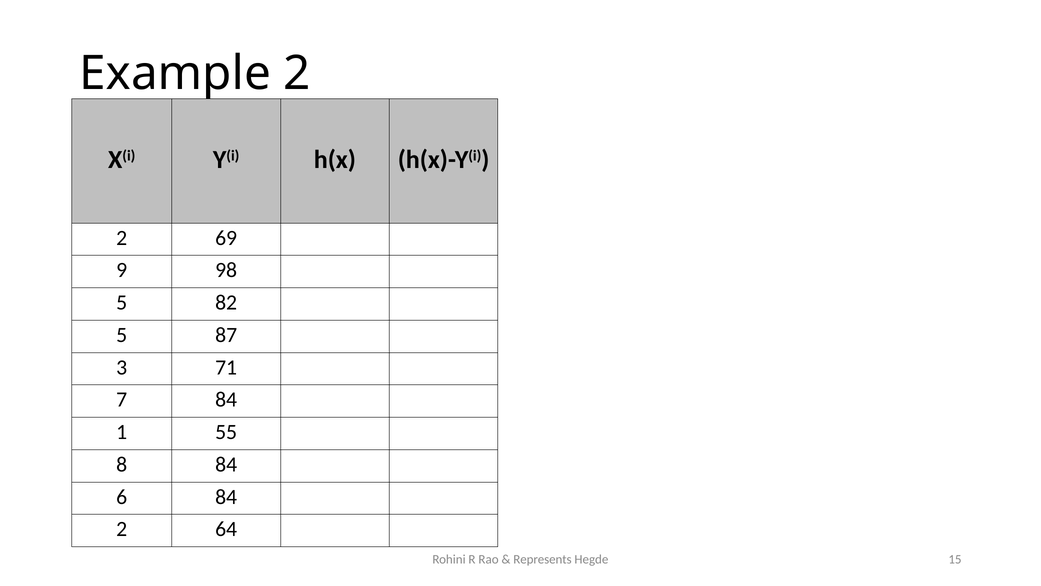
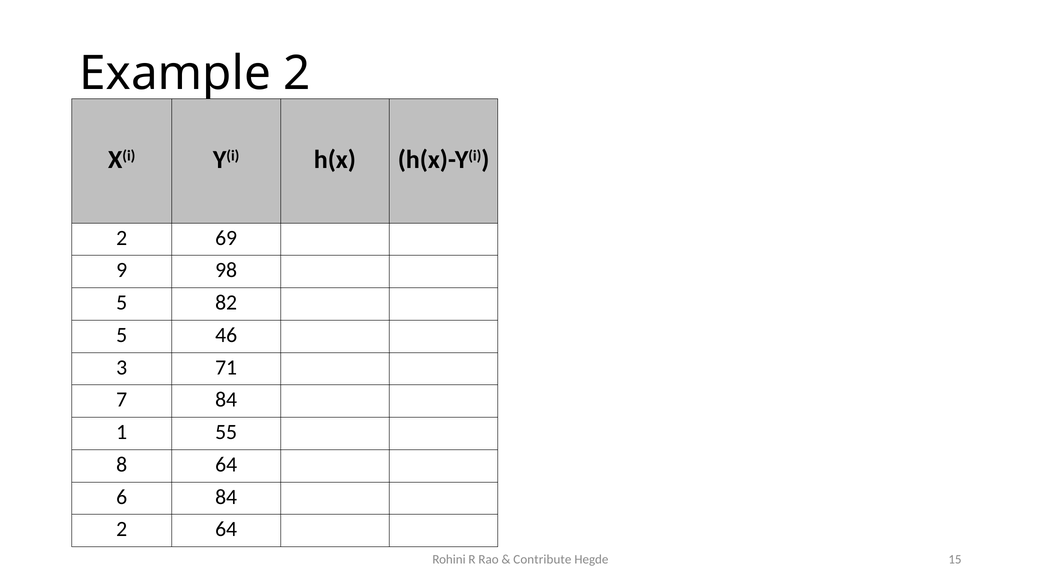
87: 87 -> 46
8 84: 84 -> 64
Represents: Represents -> Contribute
